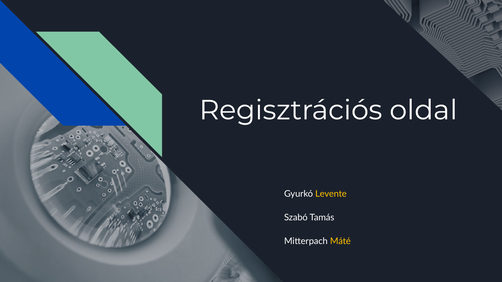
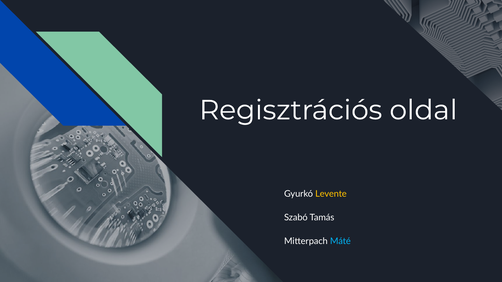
Máté colour: yellow -> light blue
